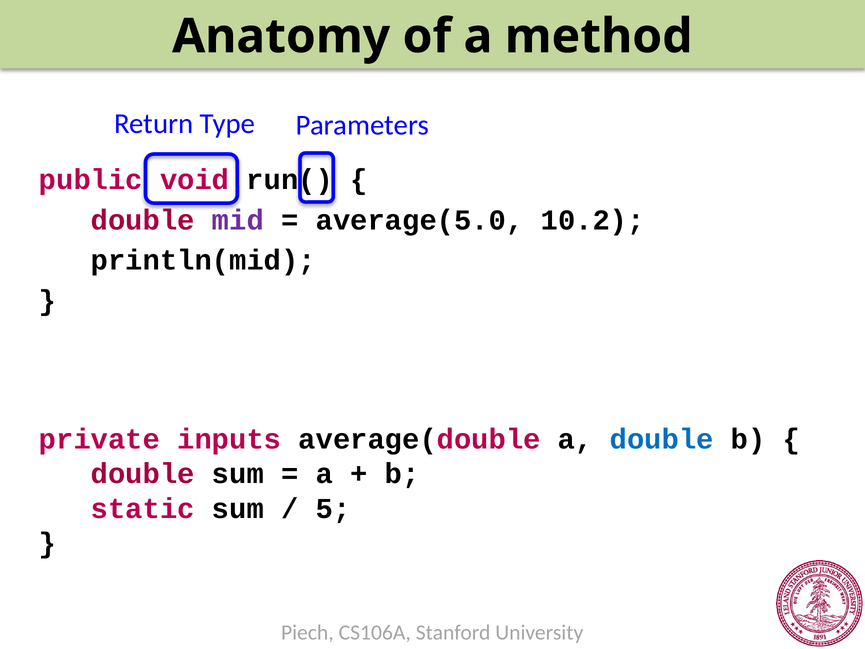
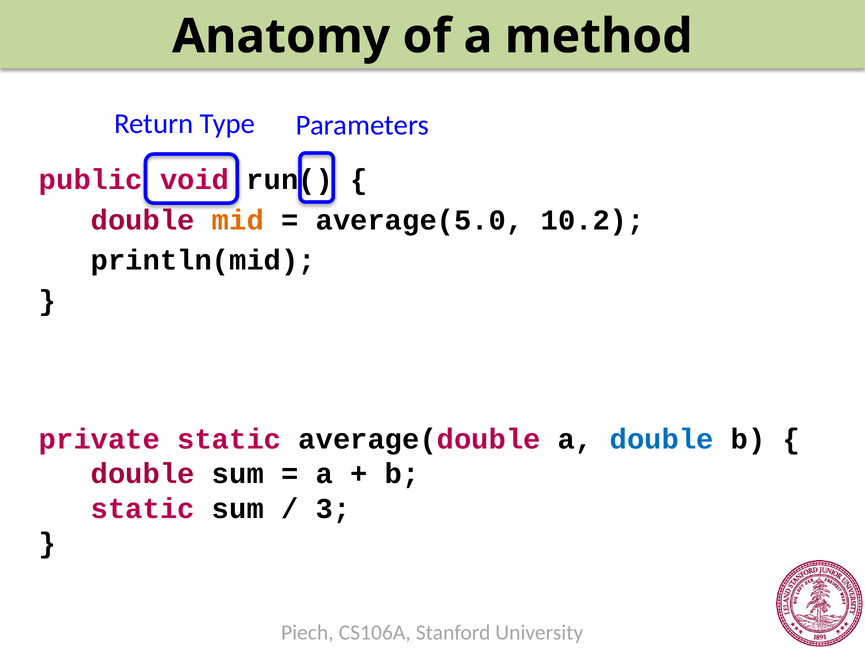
mid colour: purple -> orange
private inputs: inputs -> static
5: 5 -> 3
